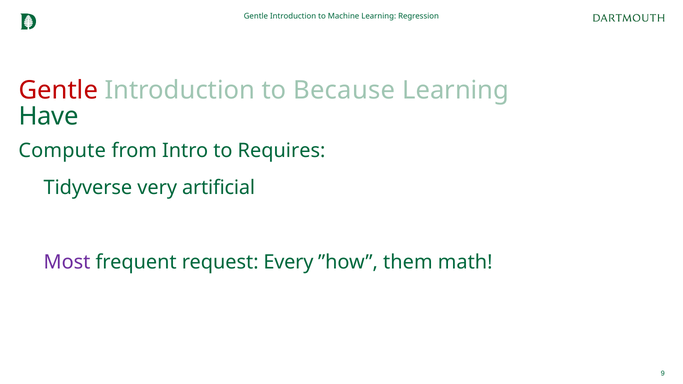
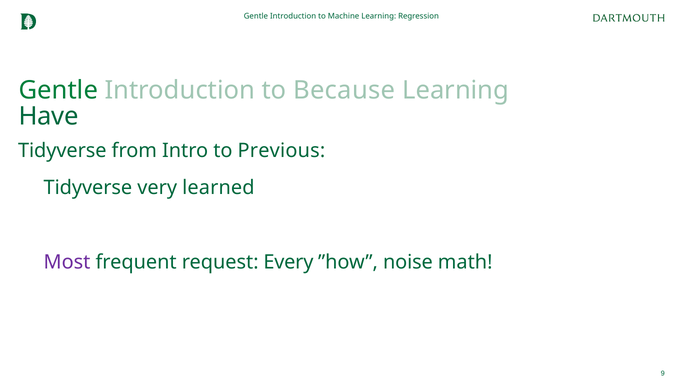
Gentle at (58, 90) colour: red -> green
Compute at (62, 151): Compute -> Tidyverse
Requires: Requires -> Previous
artificial: artificial -> learned
them: them -> noise
